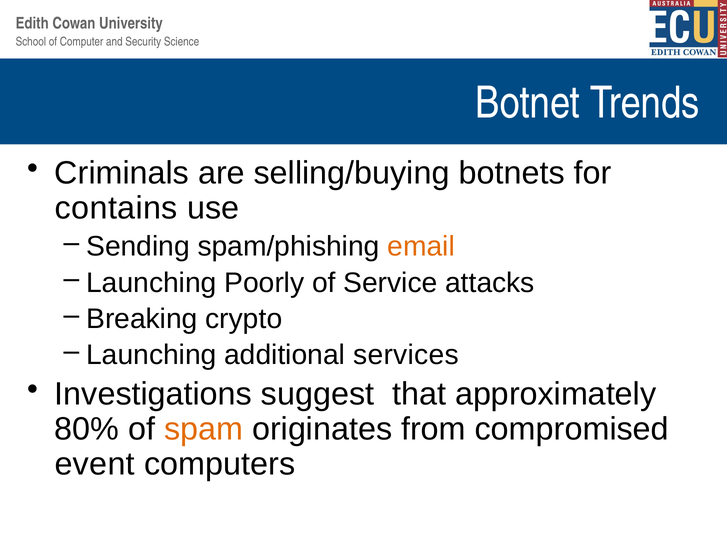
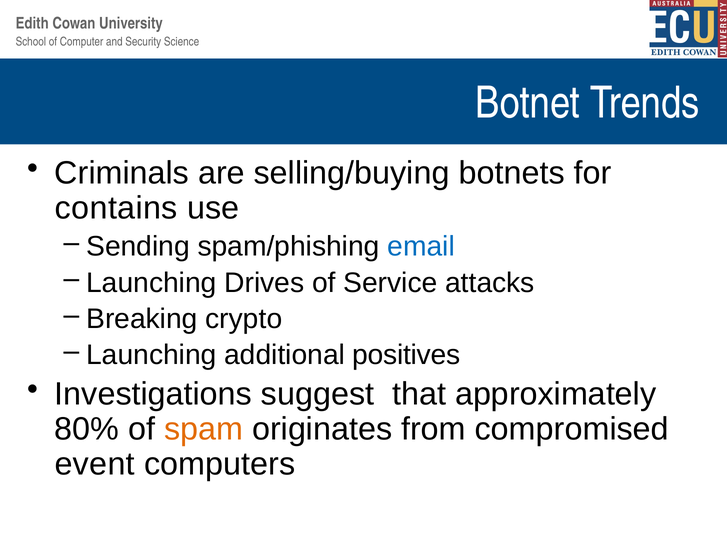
email colour: orange -> blue
Poorly: Poorly -> Drives
services: services -> positives
